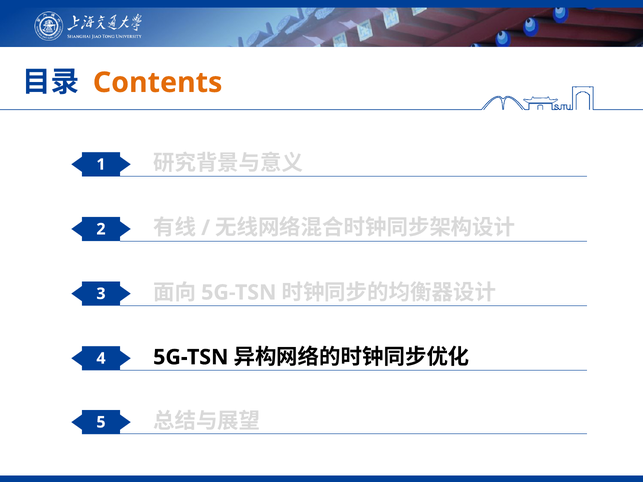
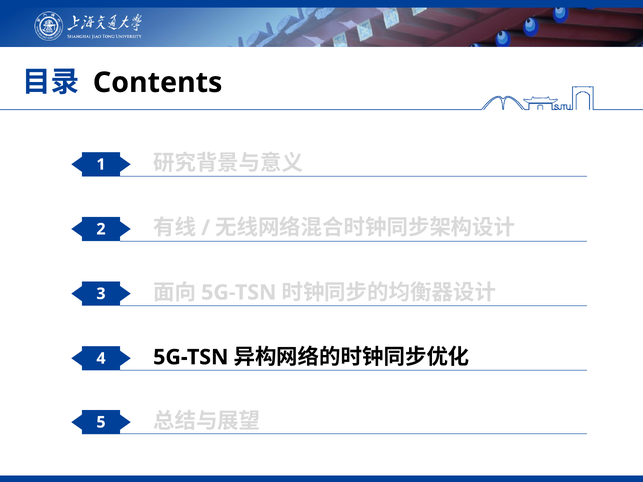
Contents colour: orange -> black
